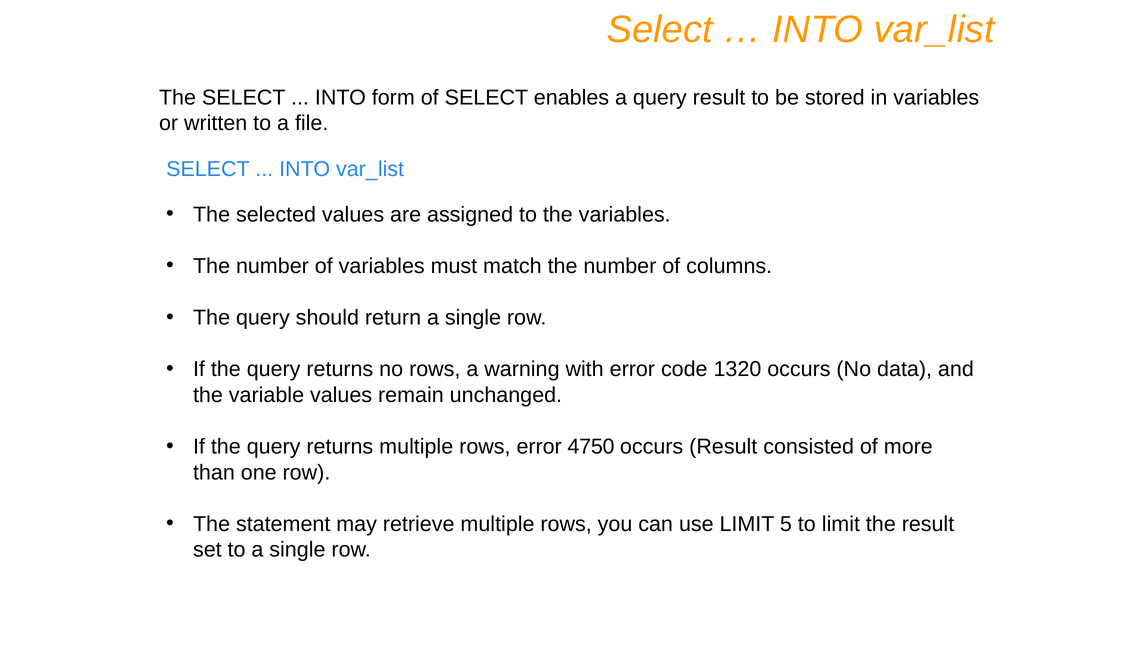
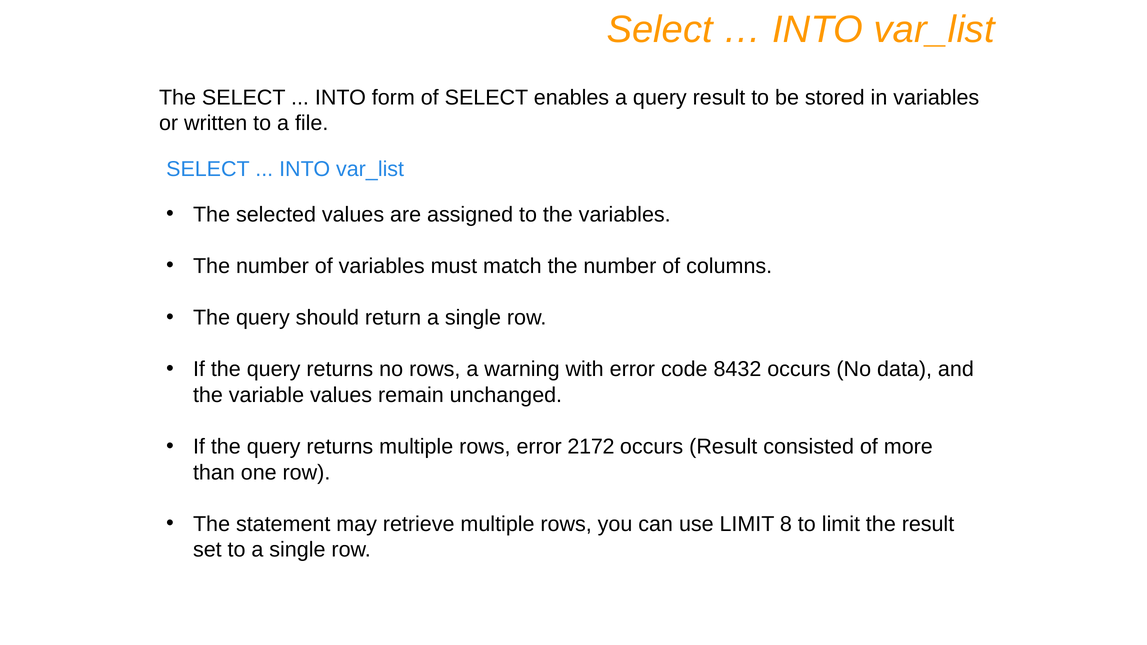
1320: 1320 -> 8432
4750: 4750 -> 2172
5: 5 -> 8
